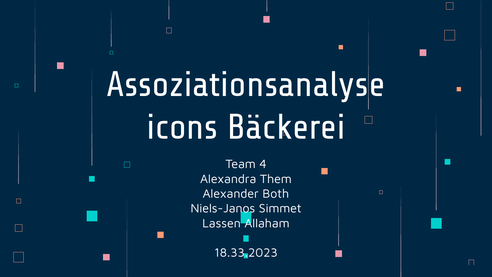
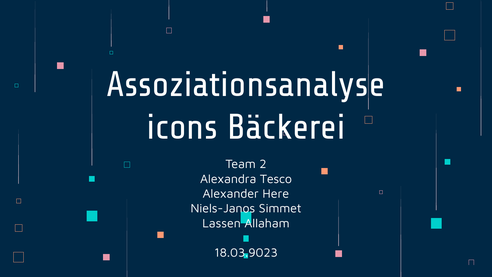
4: 4 -> 2
Them: Them -> Tesco
Both: Both -> Here
18.33.2023: 18.33.2023 -> 18.03.9023
